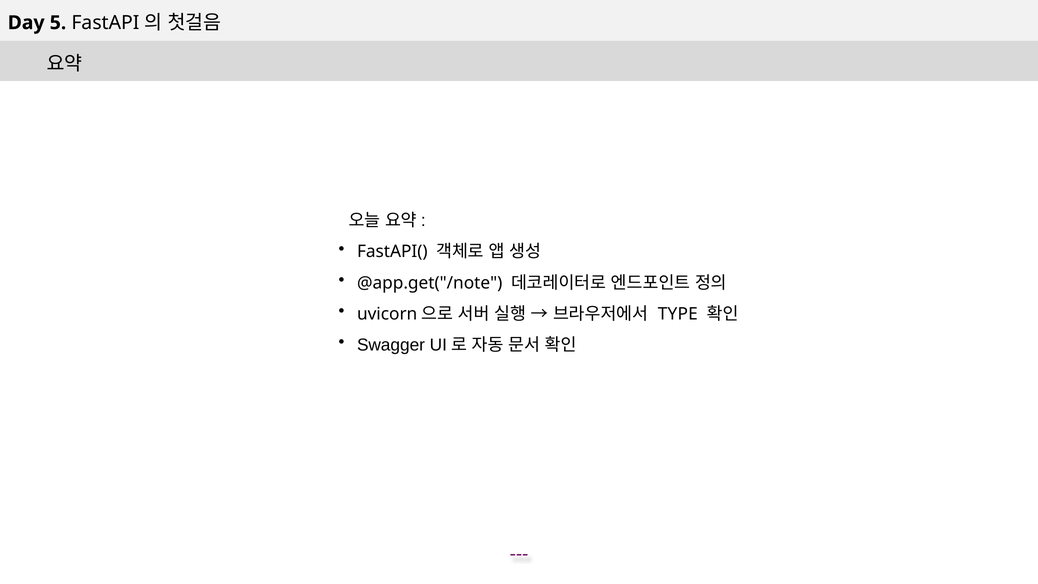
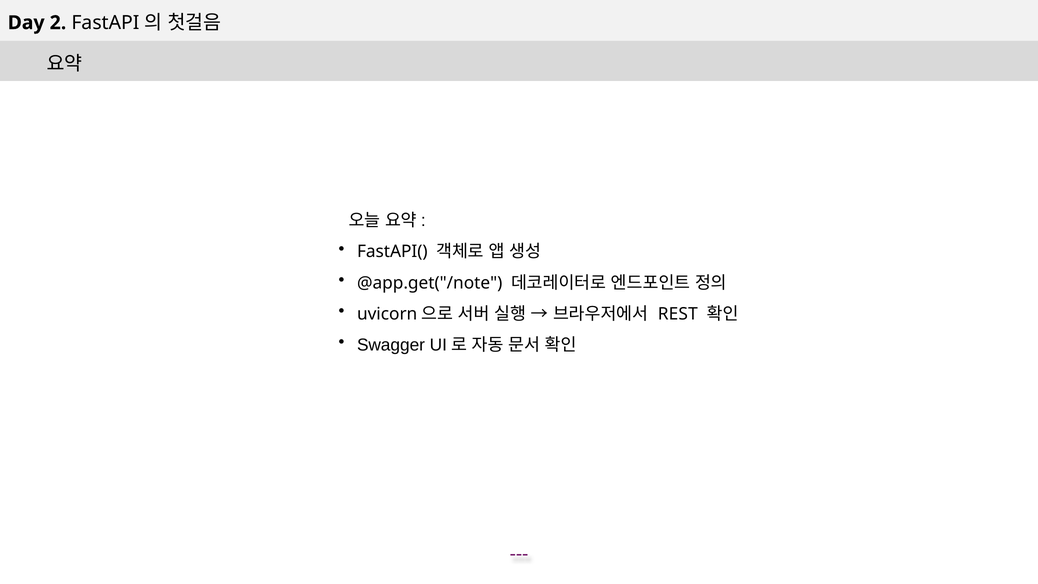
5: 5 -> 2
TYPE: TYPE -> REST
